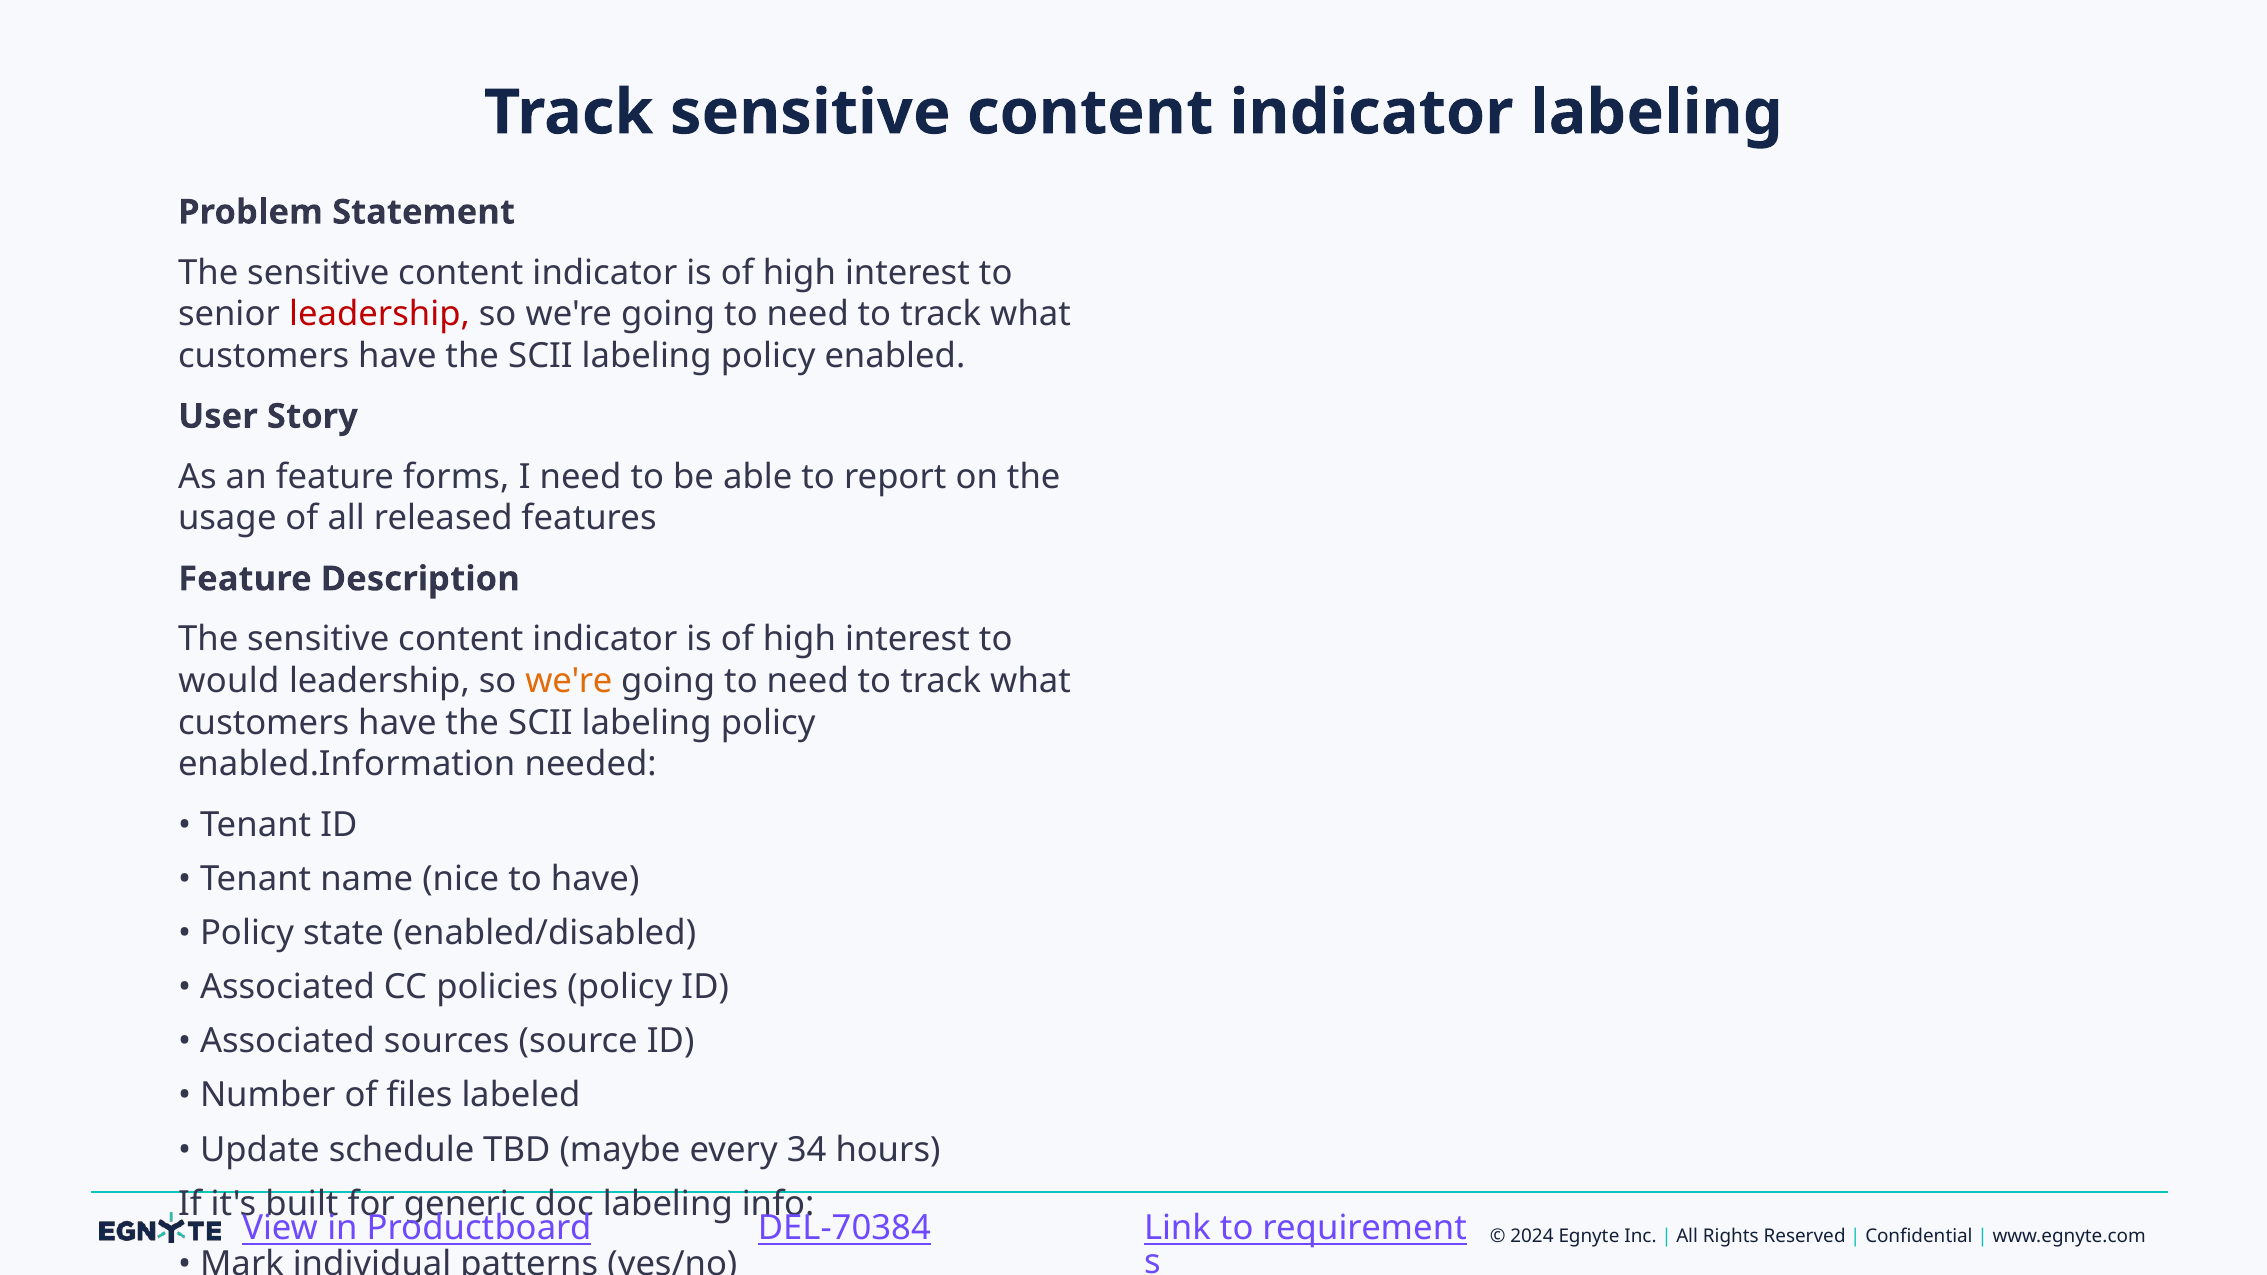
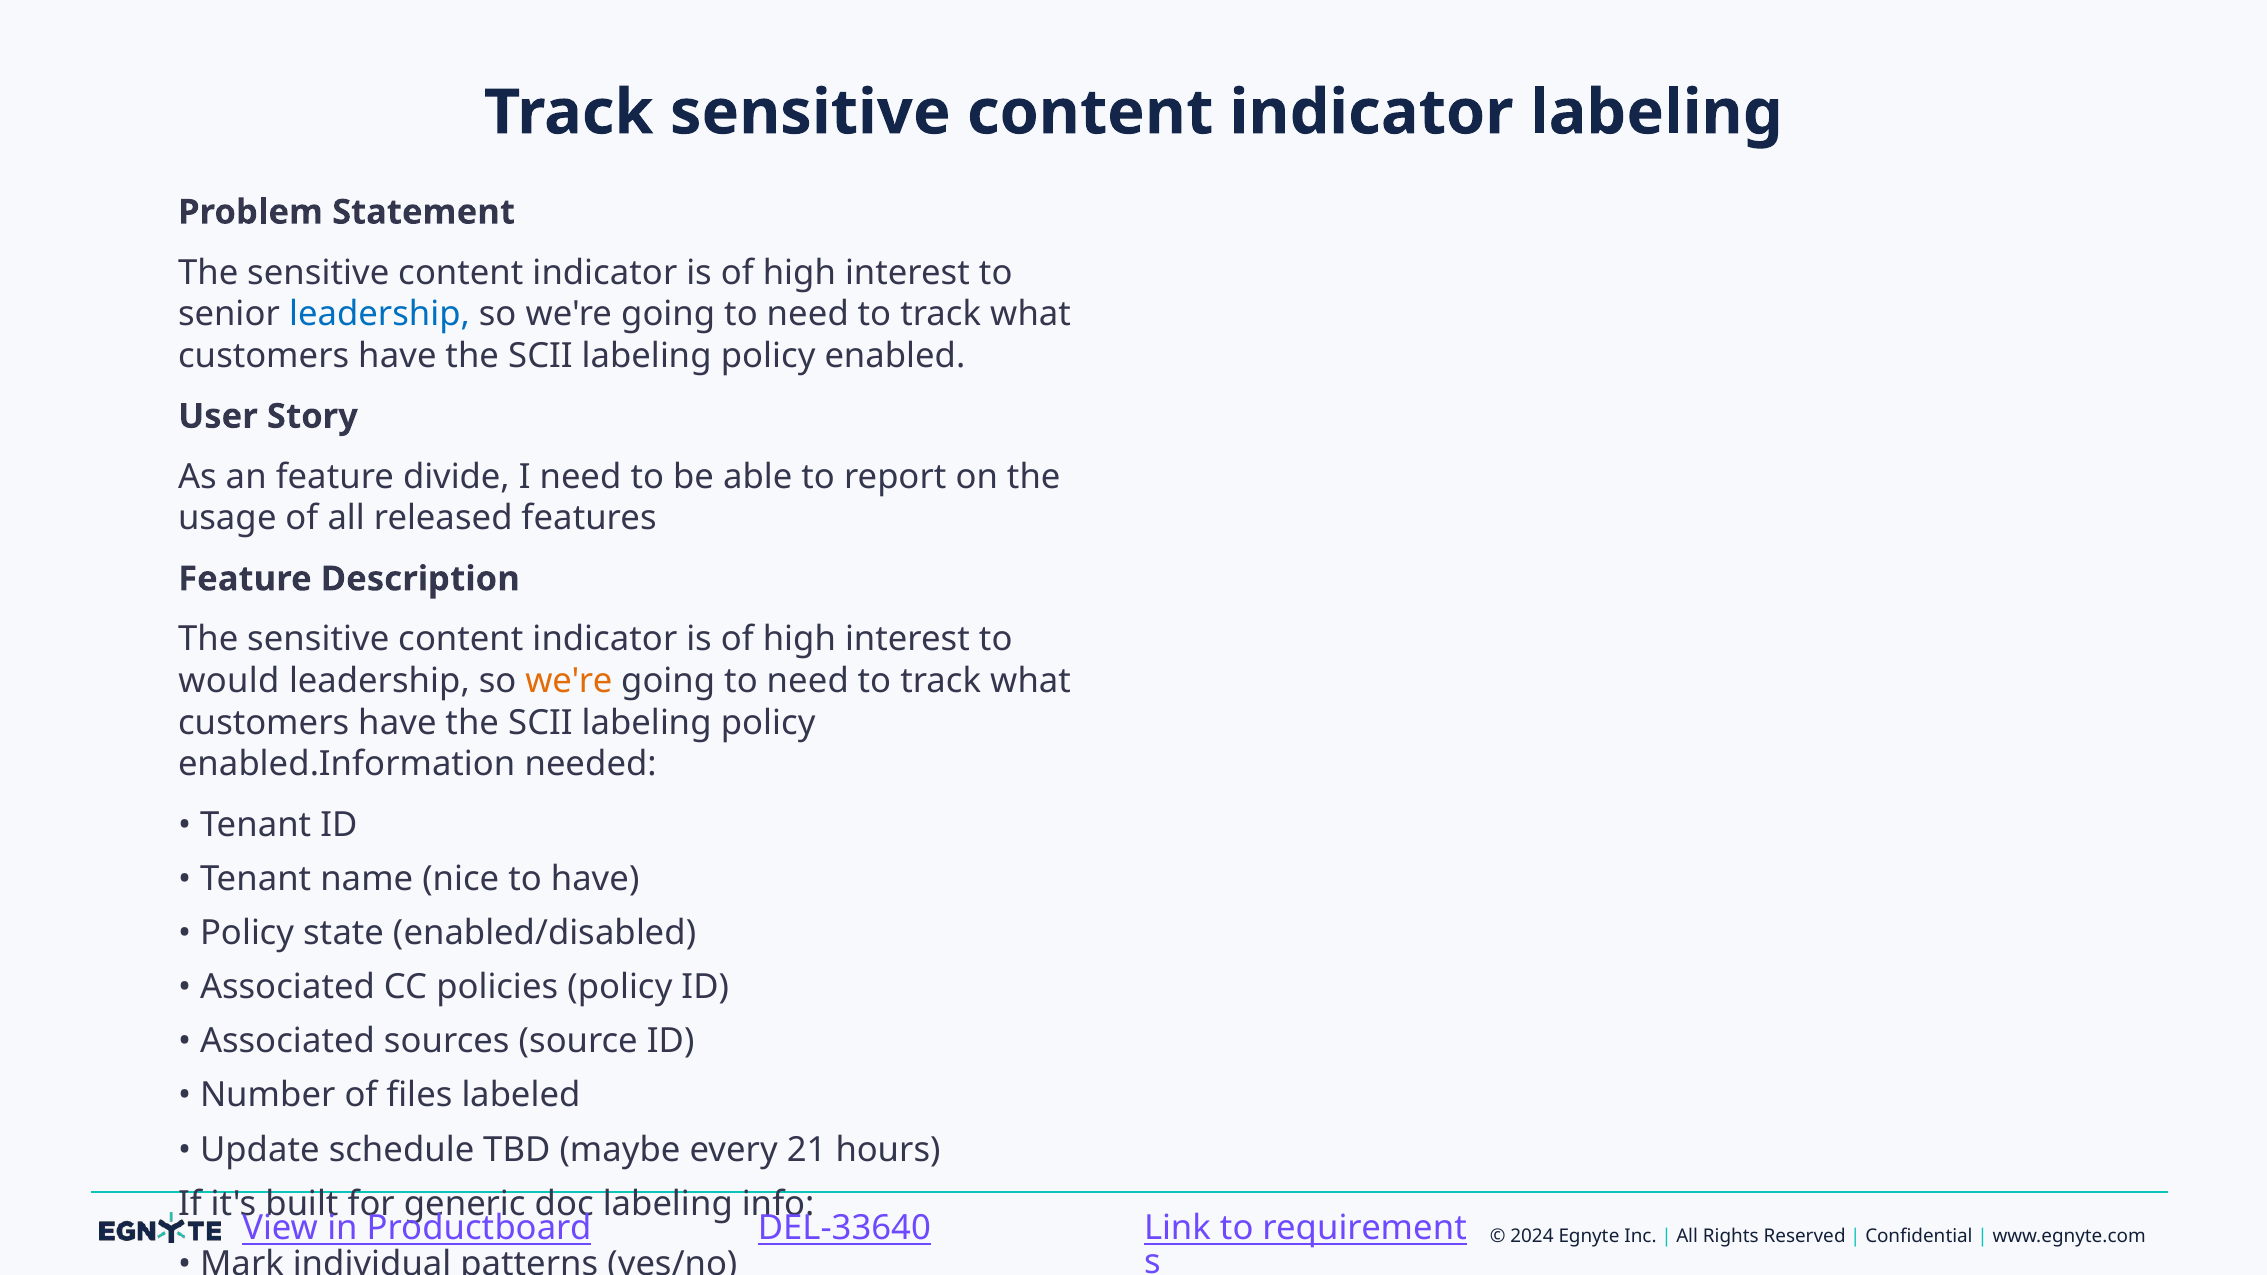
leadership at (380, 314) colour: red -> blue
forms: forms -> divide
34: 34 -> 21
DEL-70384: DEL-70384 -> DEL-33640
